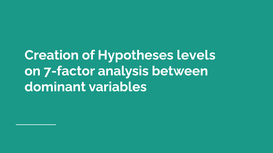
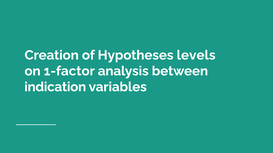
7-factor: 7-factor -> 1-factor
dominant: dominant -> indication
